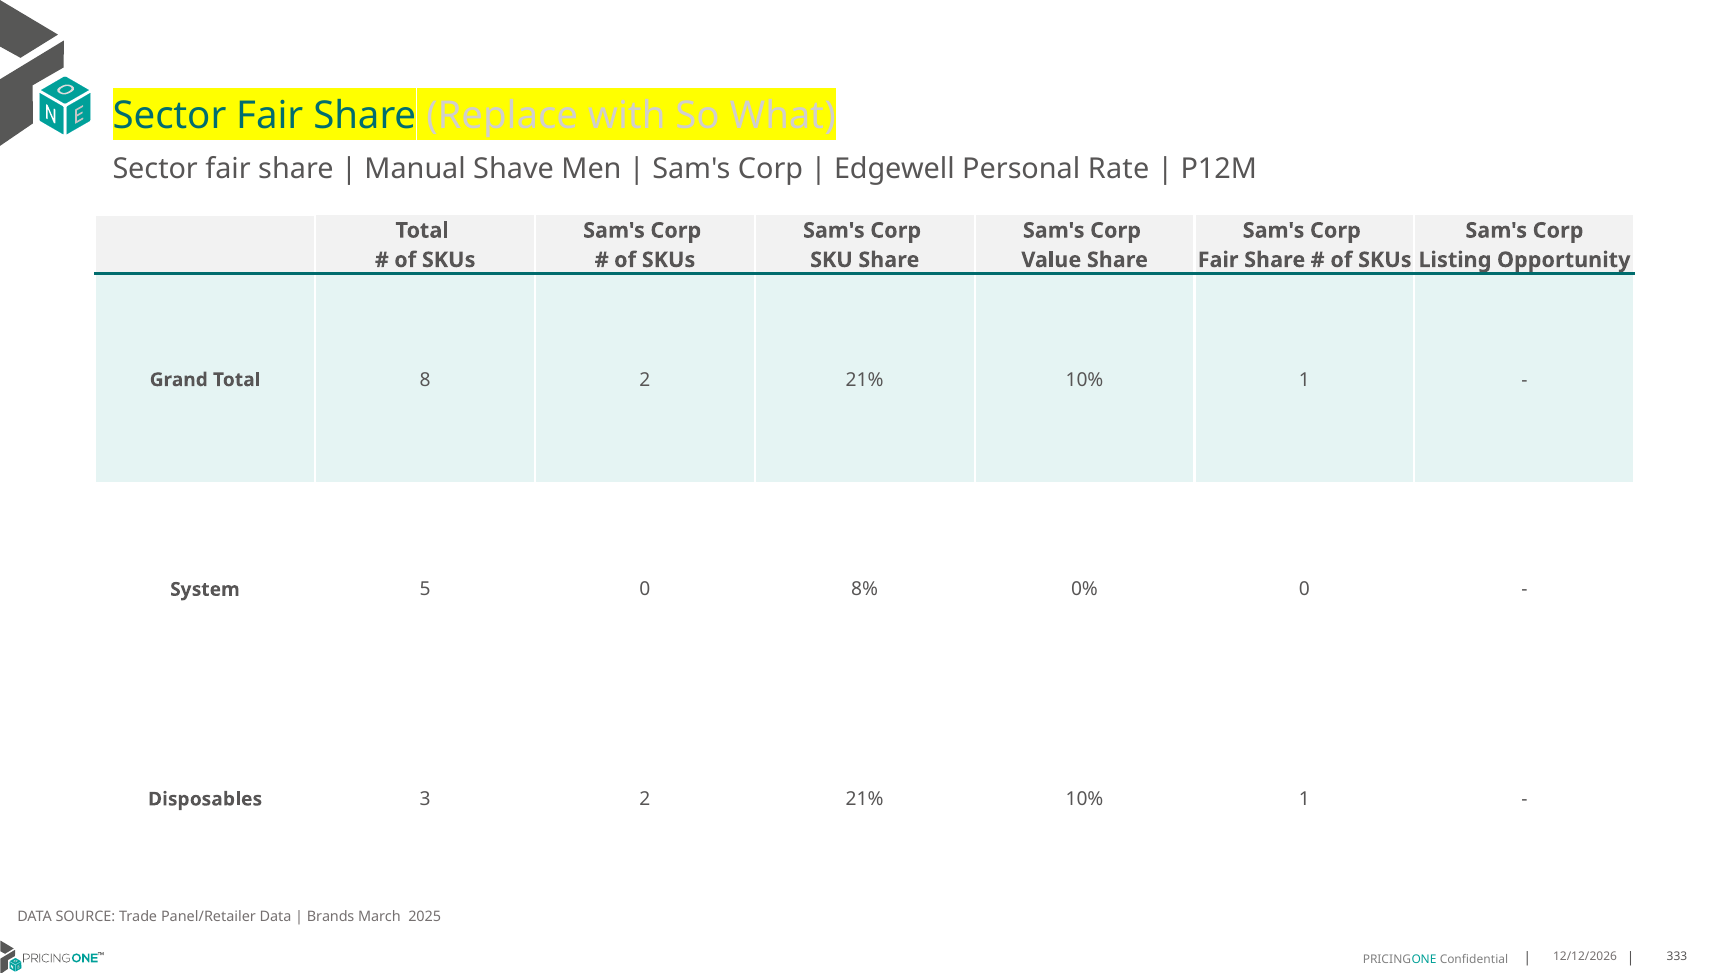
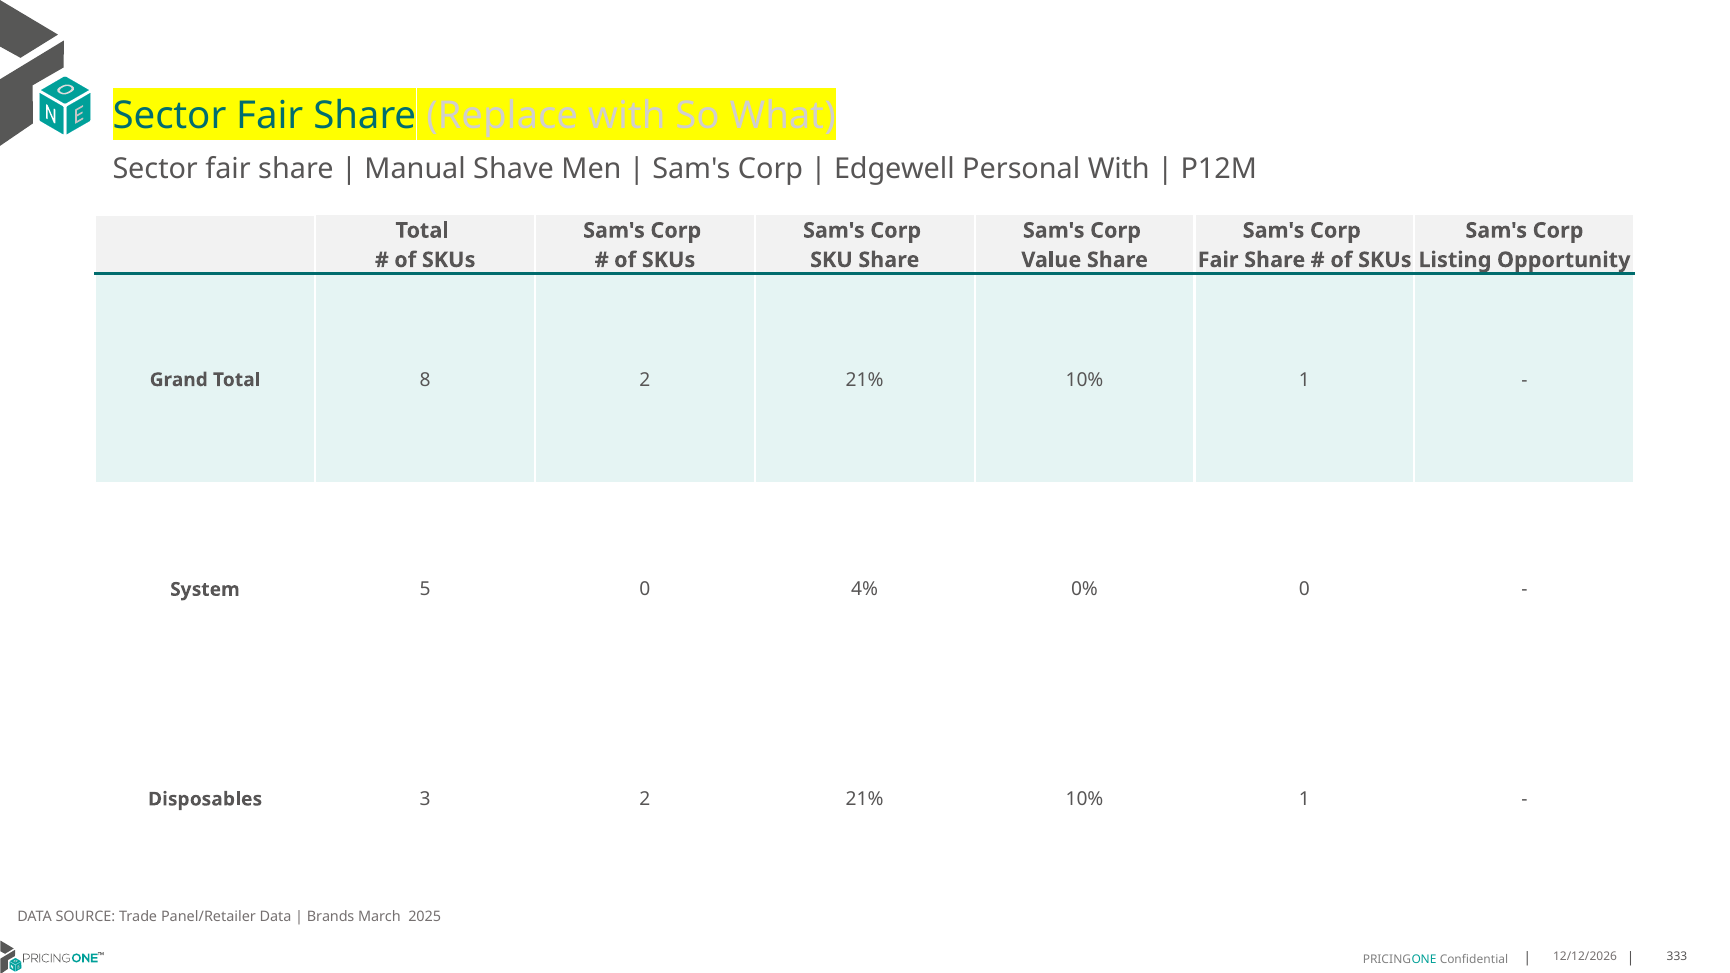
Personal Rate: Rate -> With
8%: 8% -> 4%
